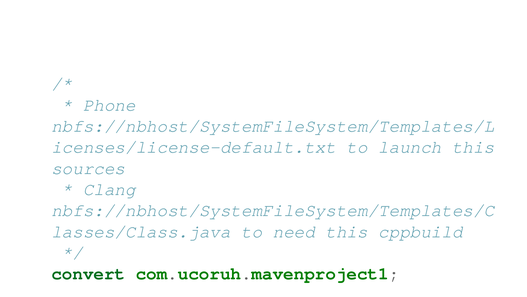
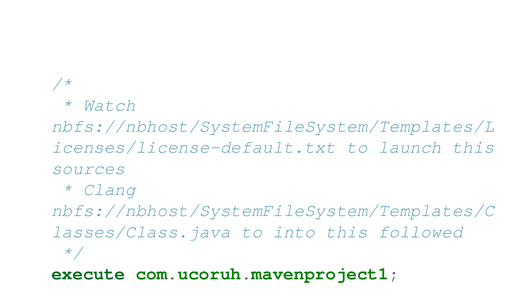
Phone: Phone -> Watch
need: need -> into
cppbuild: cppbuild -> followed
convert: convert -> execute
